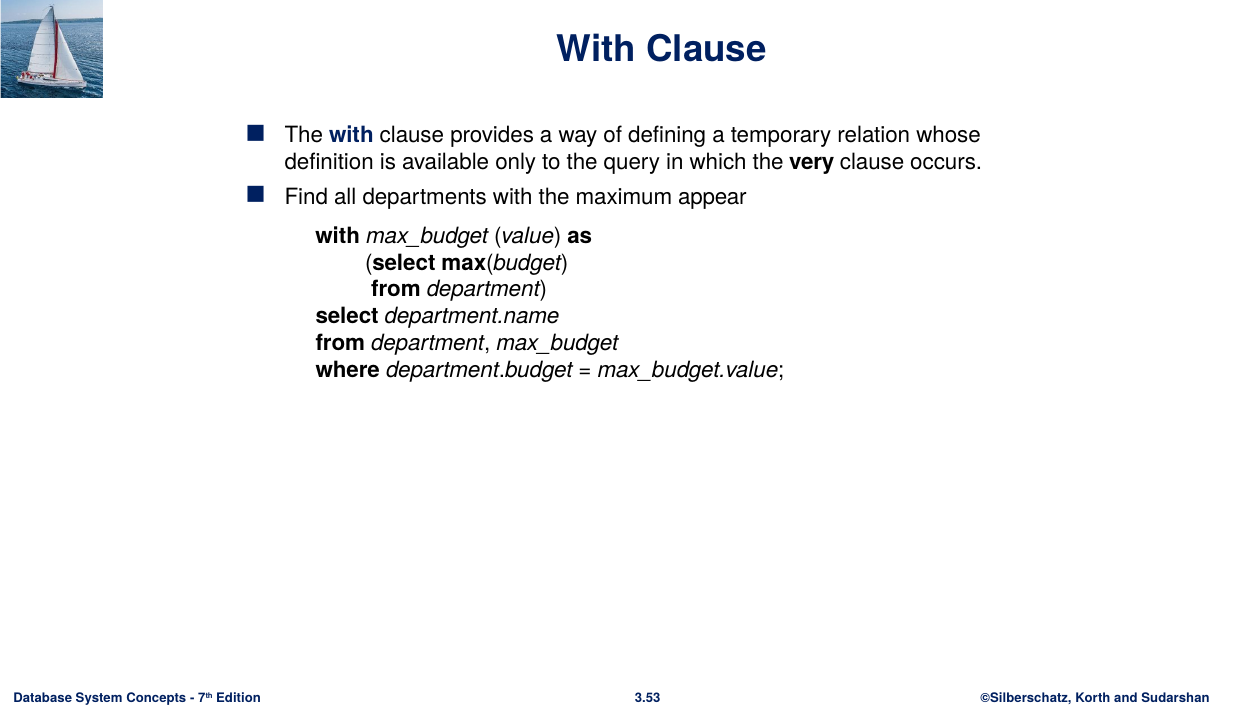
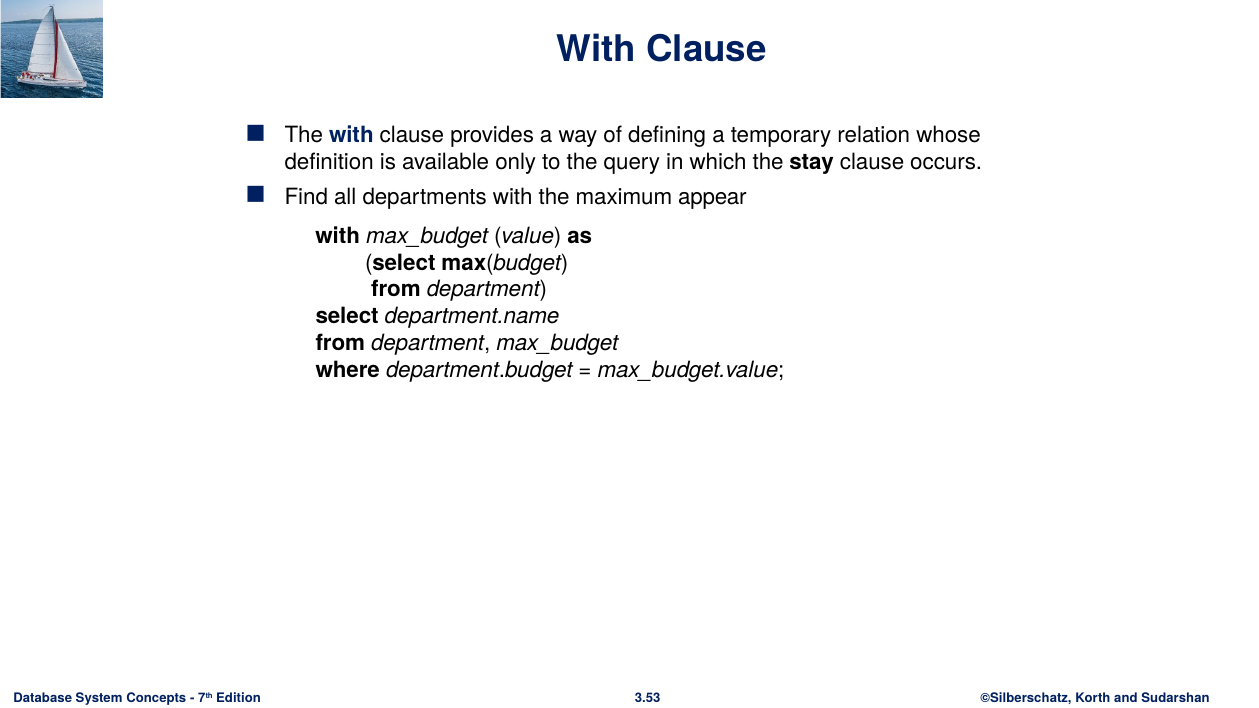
very: very -> stay
